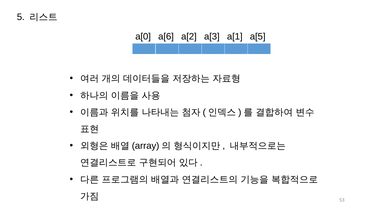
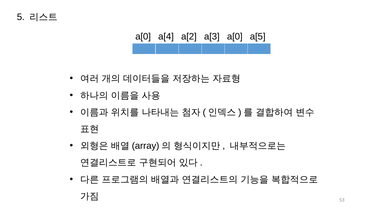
a[6: a[6 -> a[4
a[3 a[1: a[1 -> a[0
